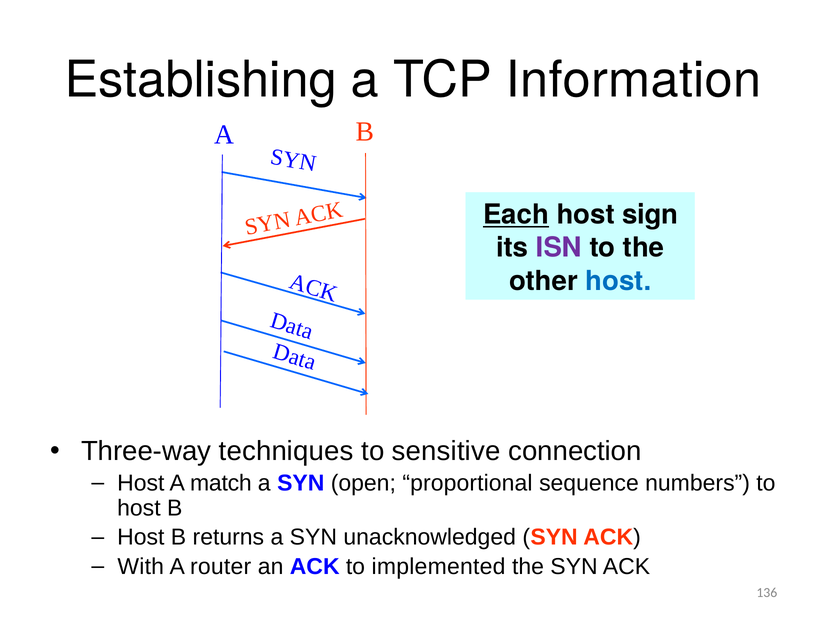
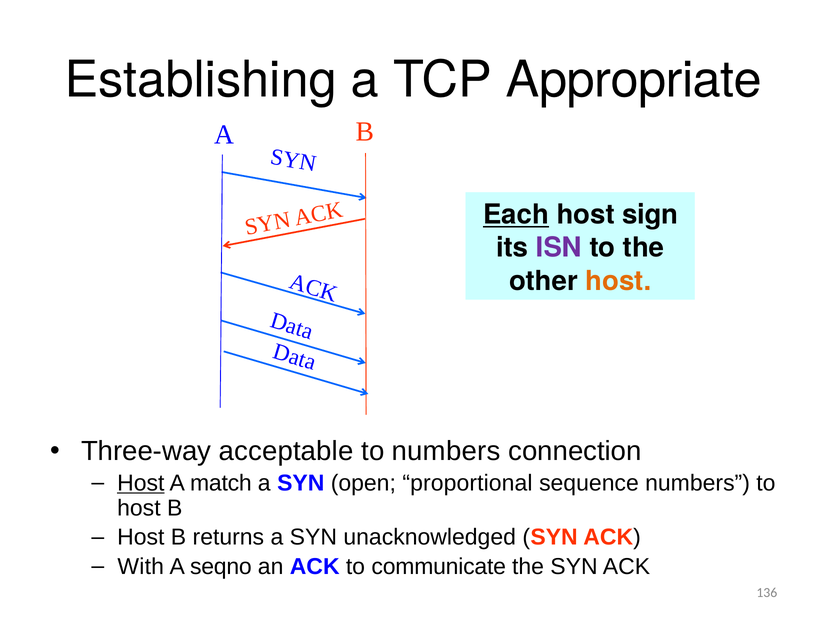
Information: Information -> Appropriate
host at (618, 281) colour: blue -> orange
techniques: techniques -> acceptable
to sensitive: sensitive -> numbers
Host at (141, 482) underline: none -> present
router: router -> seqno
implemented: implemented -> communicate
